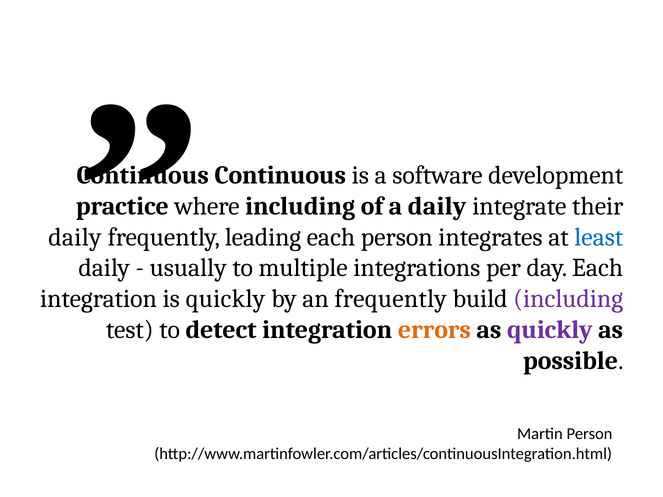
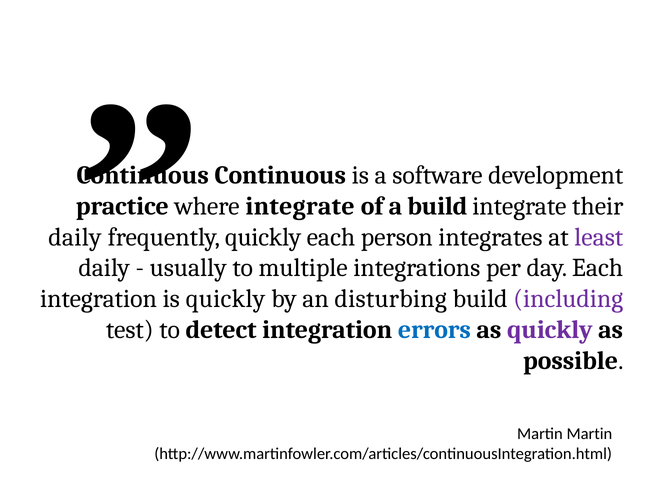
where including: including -> integrate
a daily: daily -> build
frequently leading: leading -> quickly
least colour: blue -> purple
an frequently: frequently -> disturbing
errors colour: orange -> blue
Martin Person: Person -> Martin
